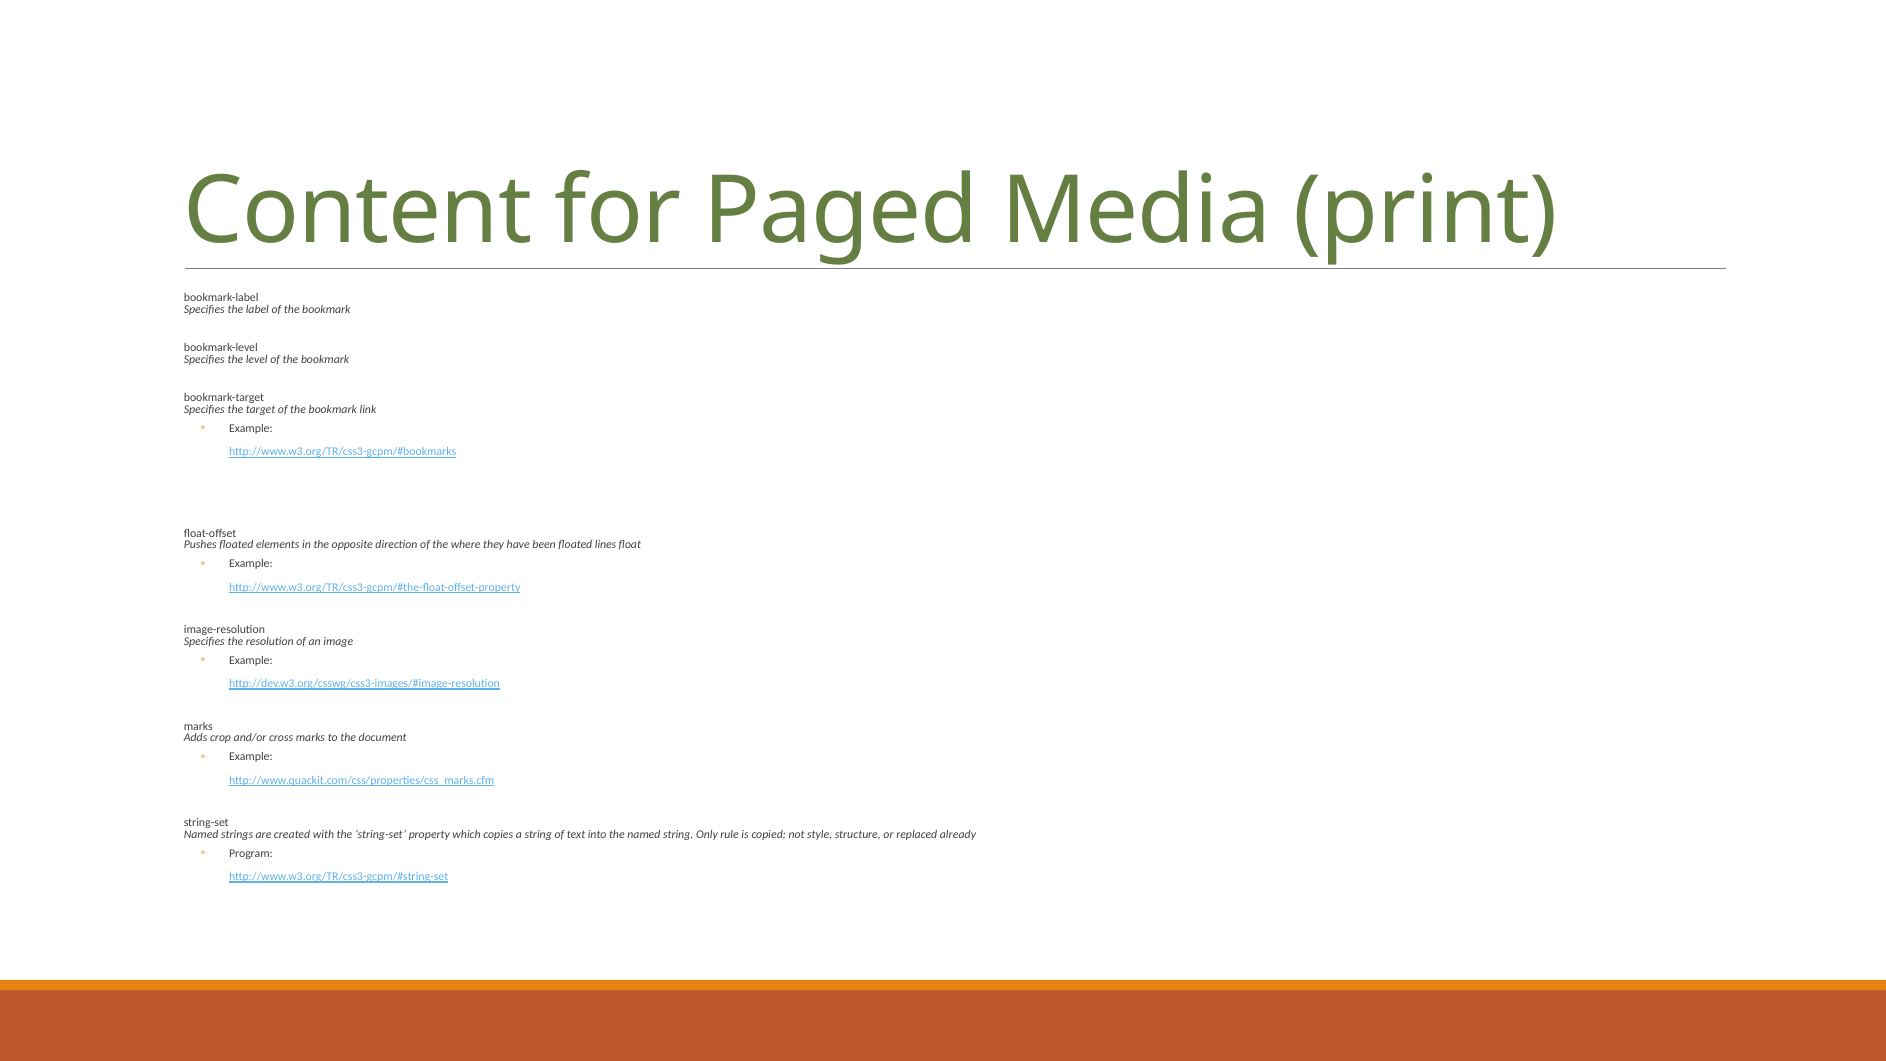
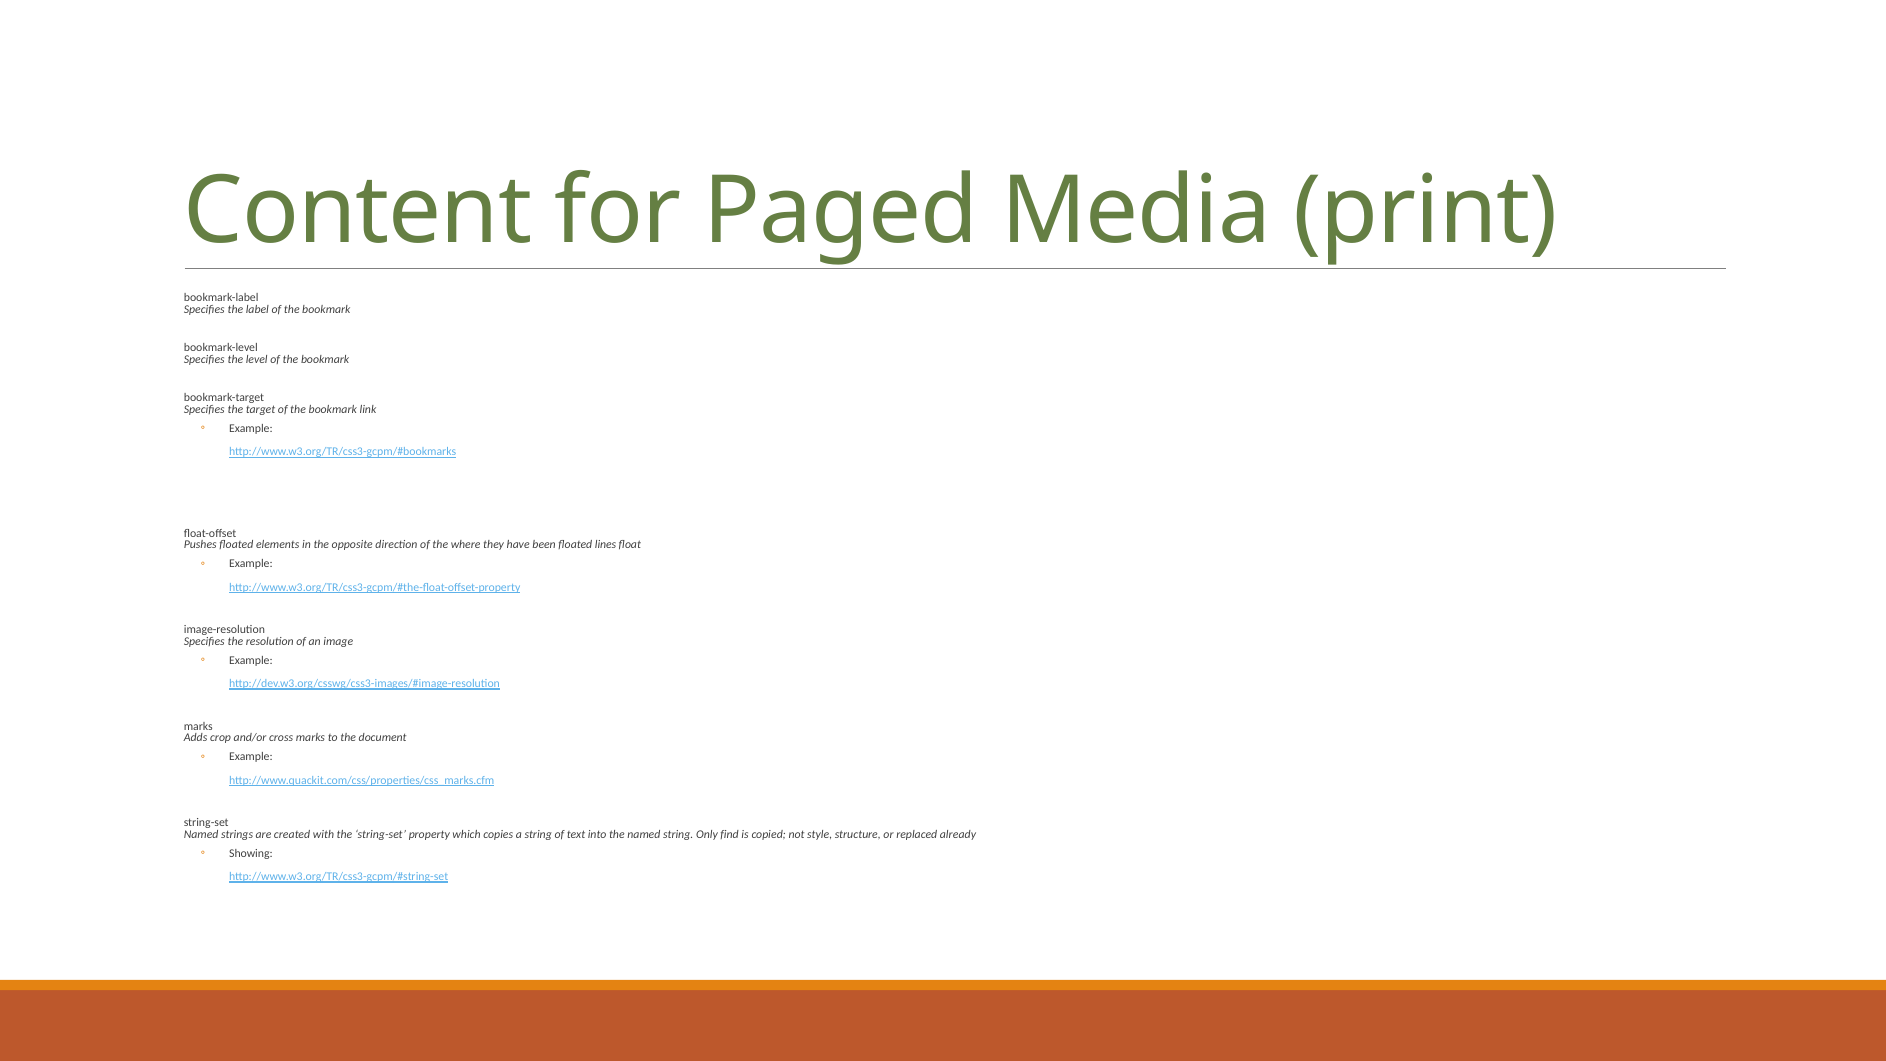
rule: rule -> find
Program: Program -> Showing
